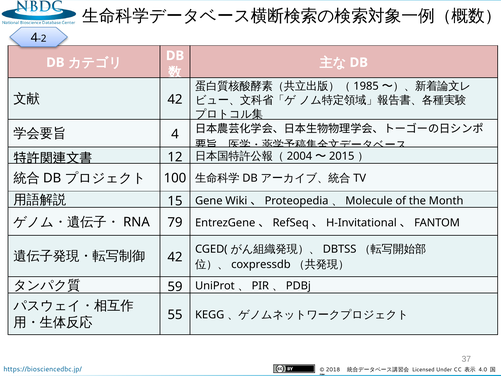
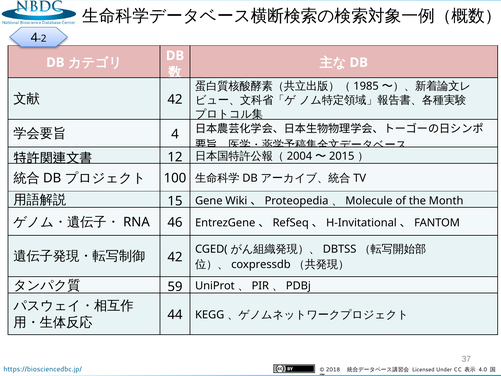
79: 79 -> 46
55: 55 -> 44
